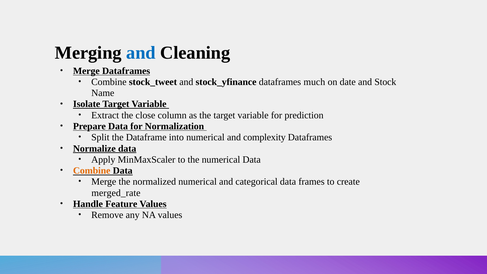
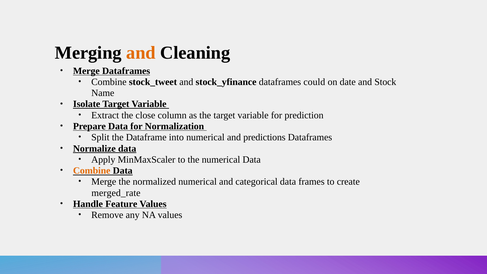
and at (141, 53) colour: blue -> orange
much: much -> could
complexity: complexity -> predictions
